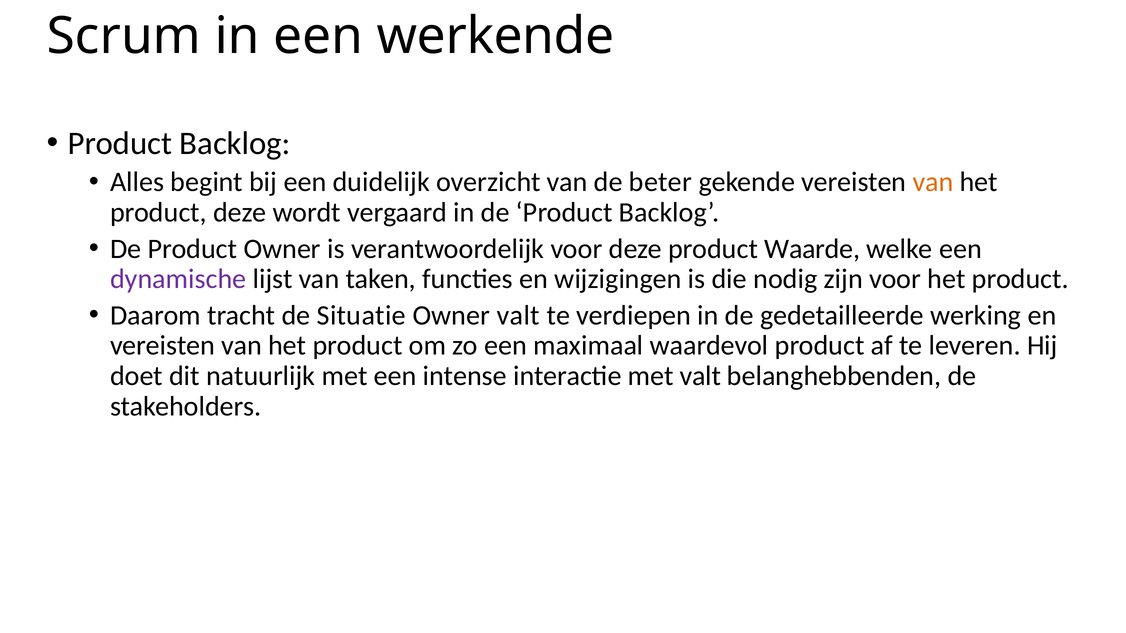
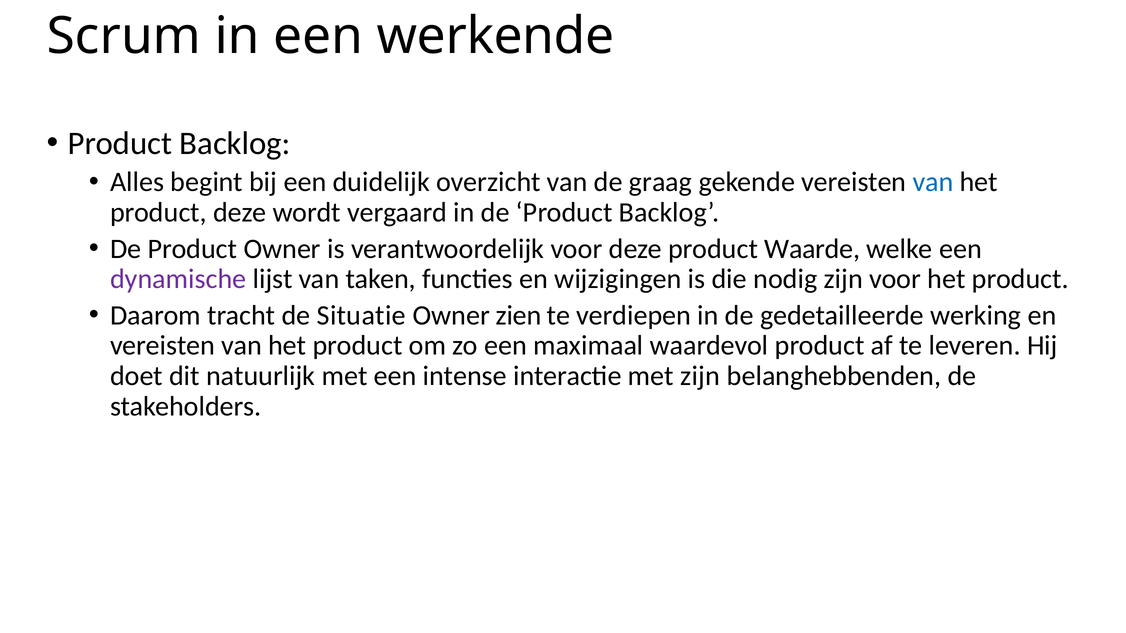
beter: beter -> graag
van at (933, 182) colour: orange -> blue
Owner valt: valt -> zien
met valt: valt -> zijn
